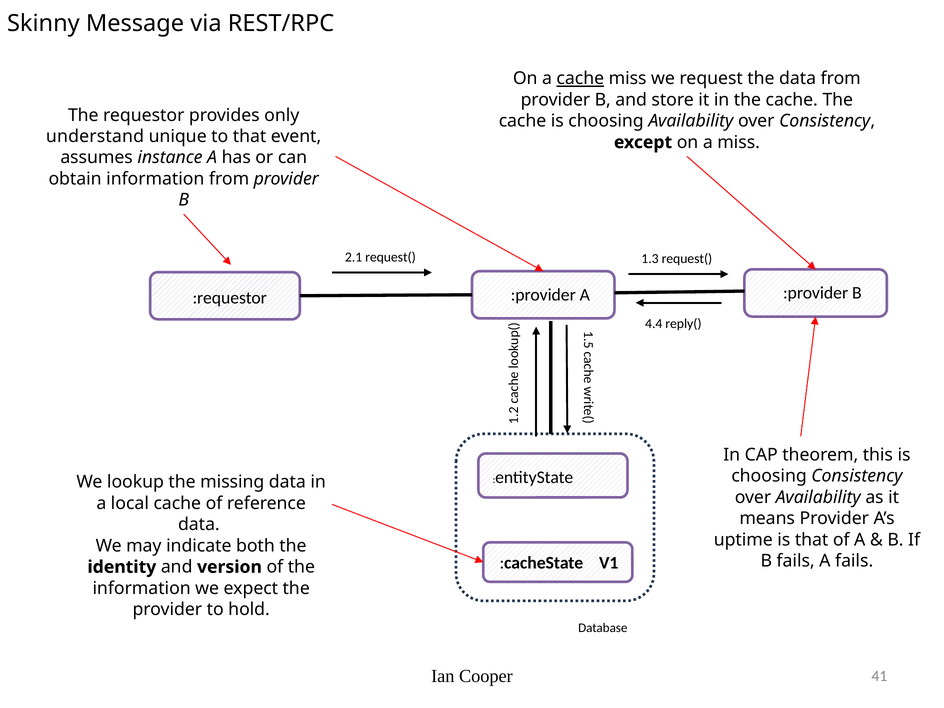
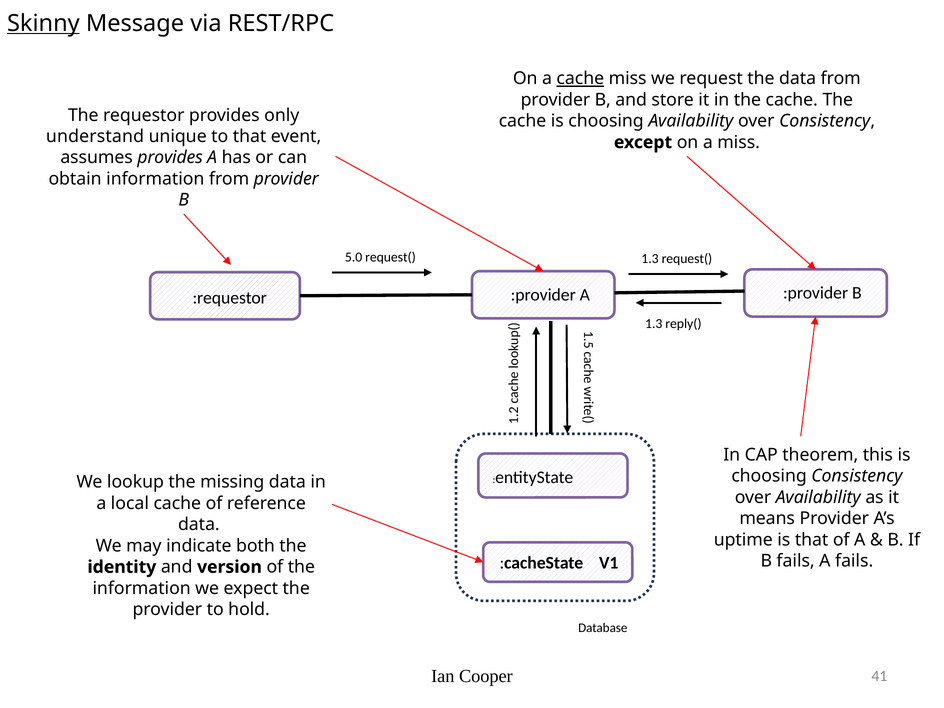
Skinny underline: none -> present
assumes instance: instance -> provides
2.1: 2.1 -> 5.0
4.4 at (654, 324): 4.4 -> 1.3
